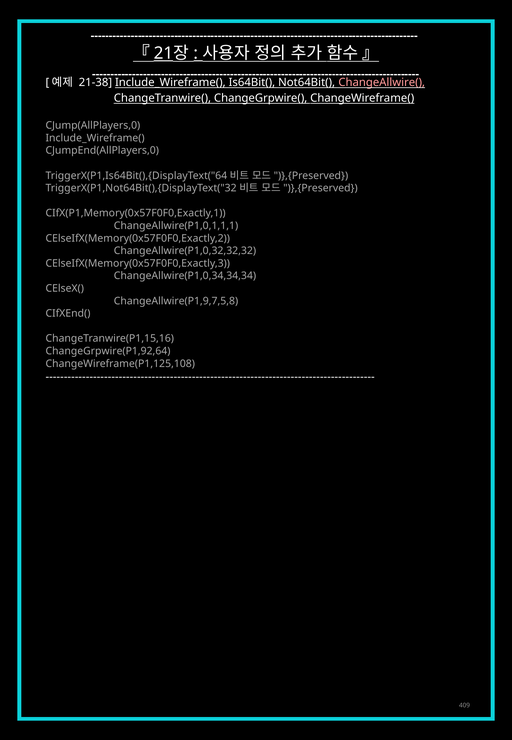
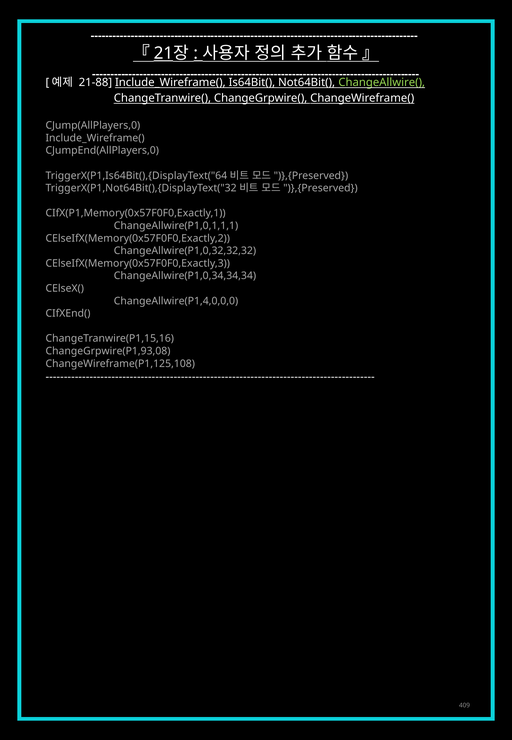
21-38: 21-38 -> 21-88
ChangeAllwire( colour: pink -> light green
ChangeAllwire(P1,9,7,5,8: ChangeAllwire(P1,9,7,5,8 -> ChangeAllwire(P1,4,0,0,0
ChangeGrpwire(P1,92,64: ChangeGrpwire(P1,92,64 -> ChangeGrpwire(P1,93,08
